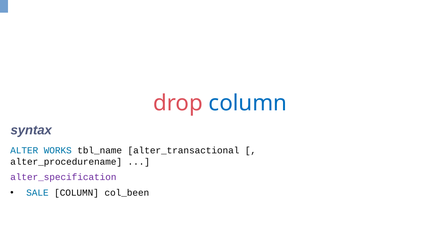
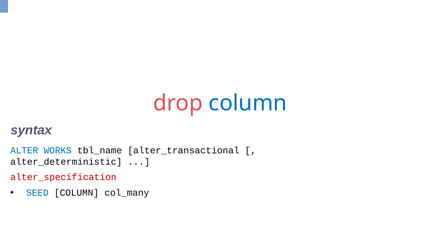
alter_procedurename: alter_procedurename -> alter_deterministic
alter_specification colour: purple -> red
SALE: SALE -> SEED
col_been: col_been -> col_many
